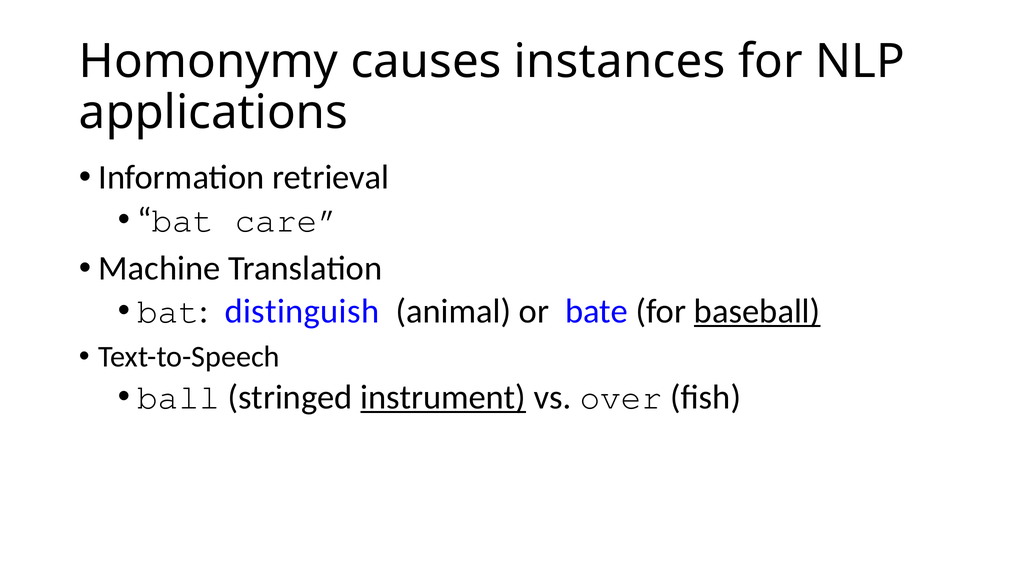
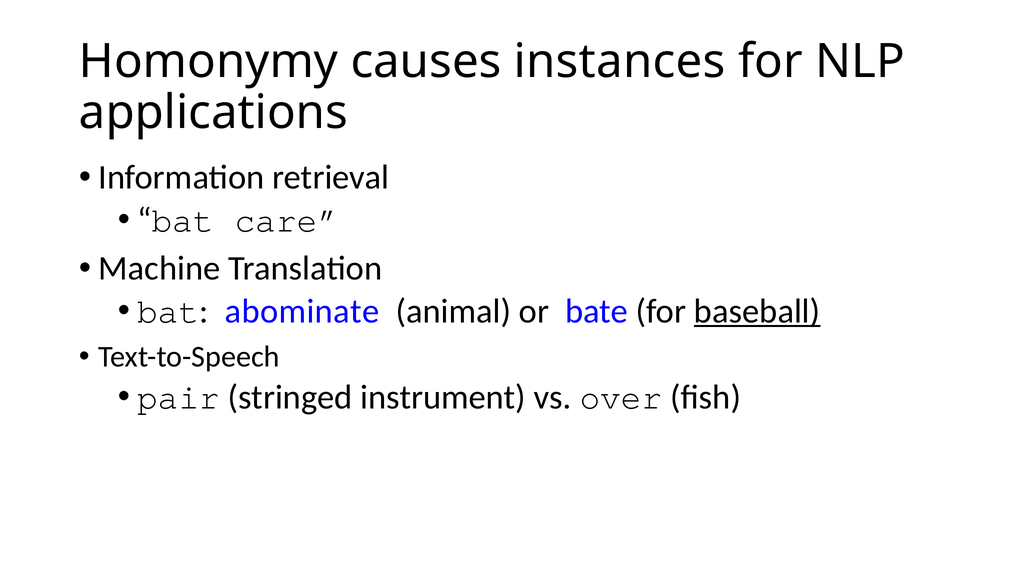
distinguish: distinguish -> abominate
ball: ball -> pair
instrument underline: present -> none
